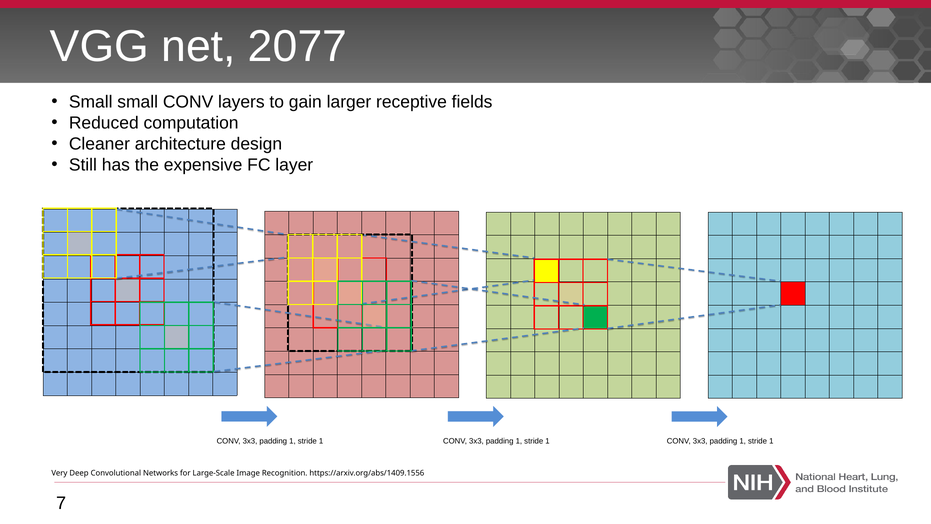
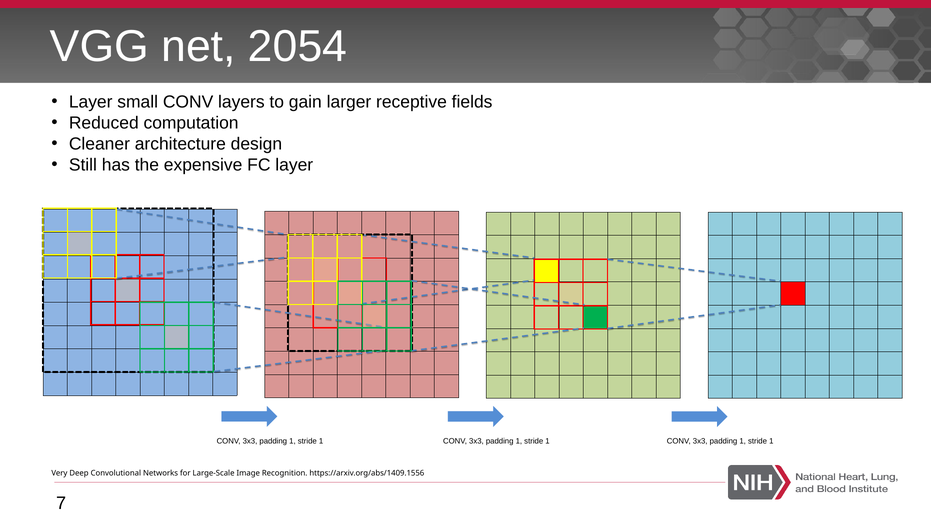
2077: 2077 -> 2054
Small at (91, 102): Small -> Layer
